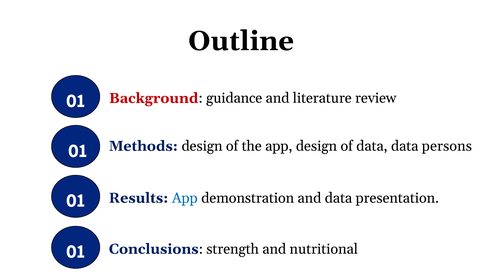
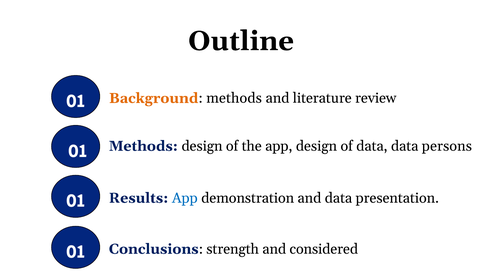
Background colour: red -> orange
guidance at (234, 98): guidance -> methods
nutritional: nutritional -> considered
